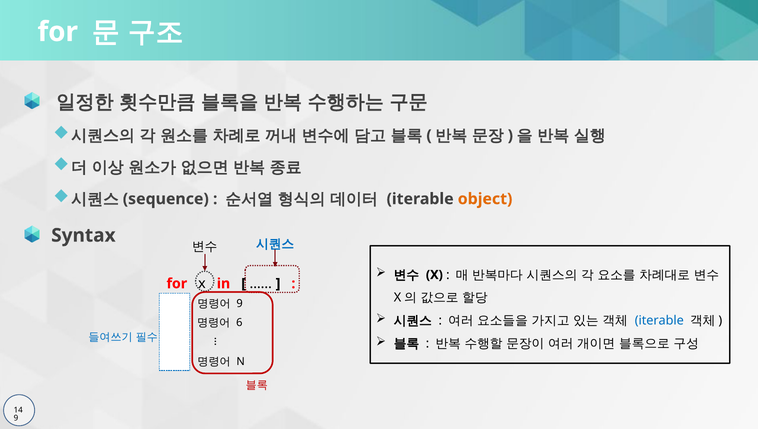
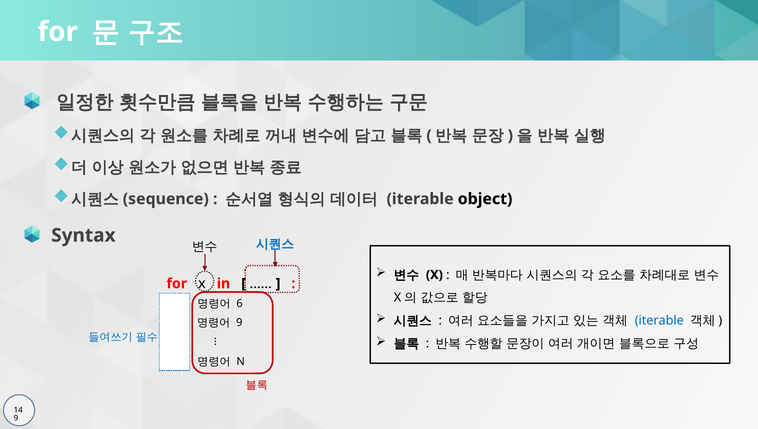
object colour: orange -> black
9 at (240, 303): 9 -> 6
6 at (239, 322): 6 -> 9
